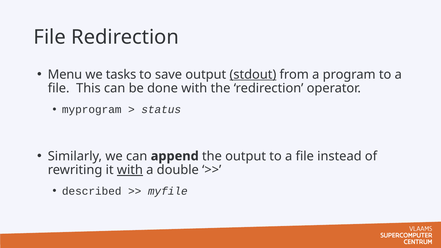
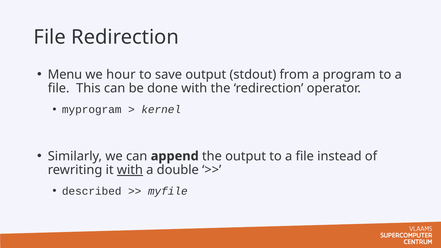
tasks: tasks -> hour
stdout underline: present -> none
status: status -> kernel
